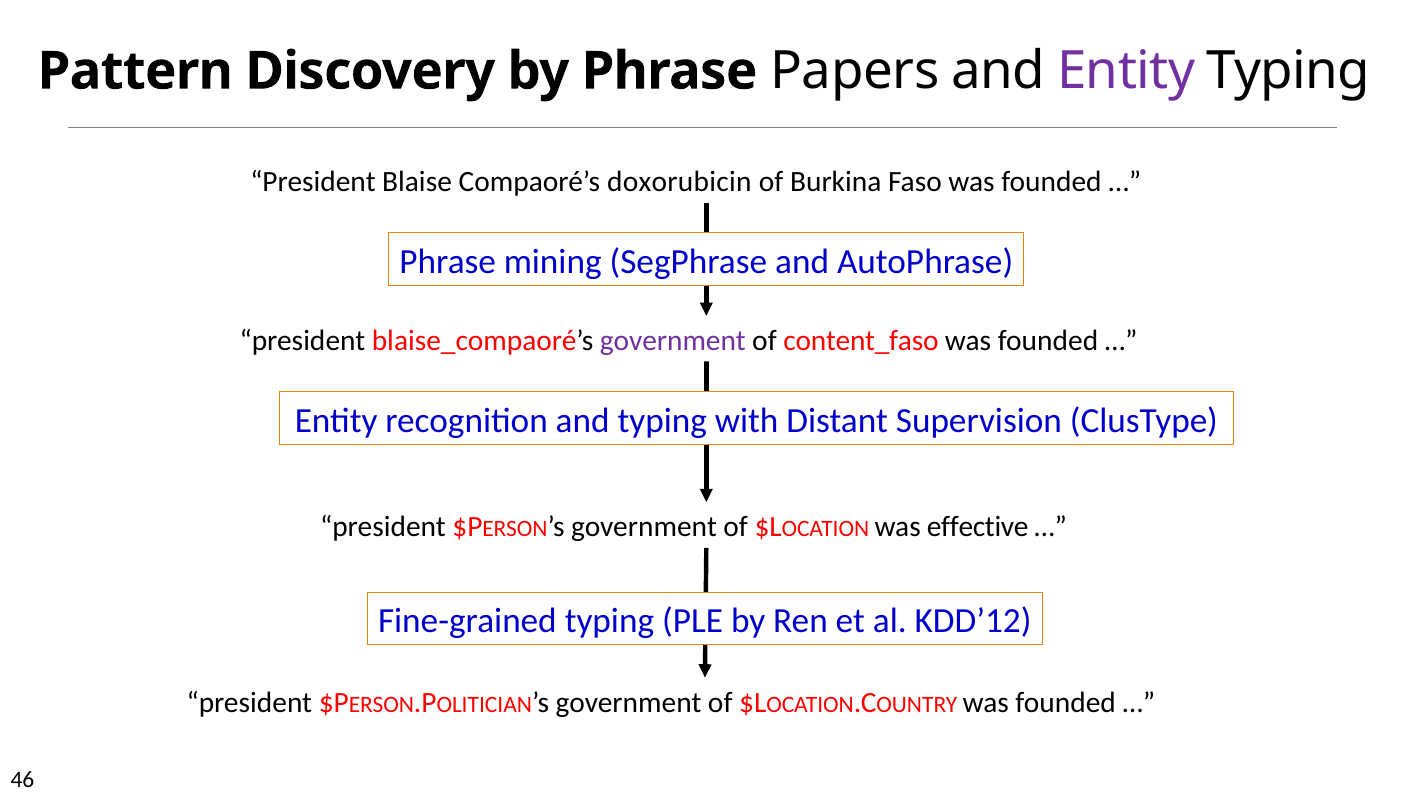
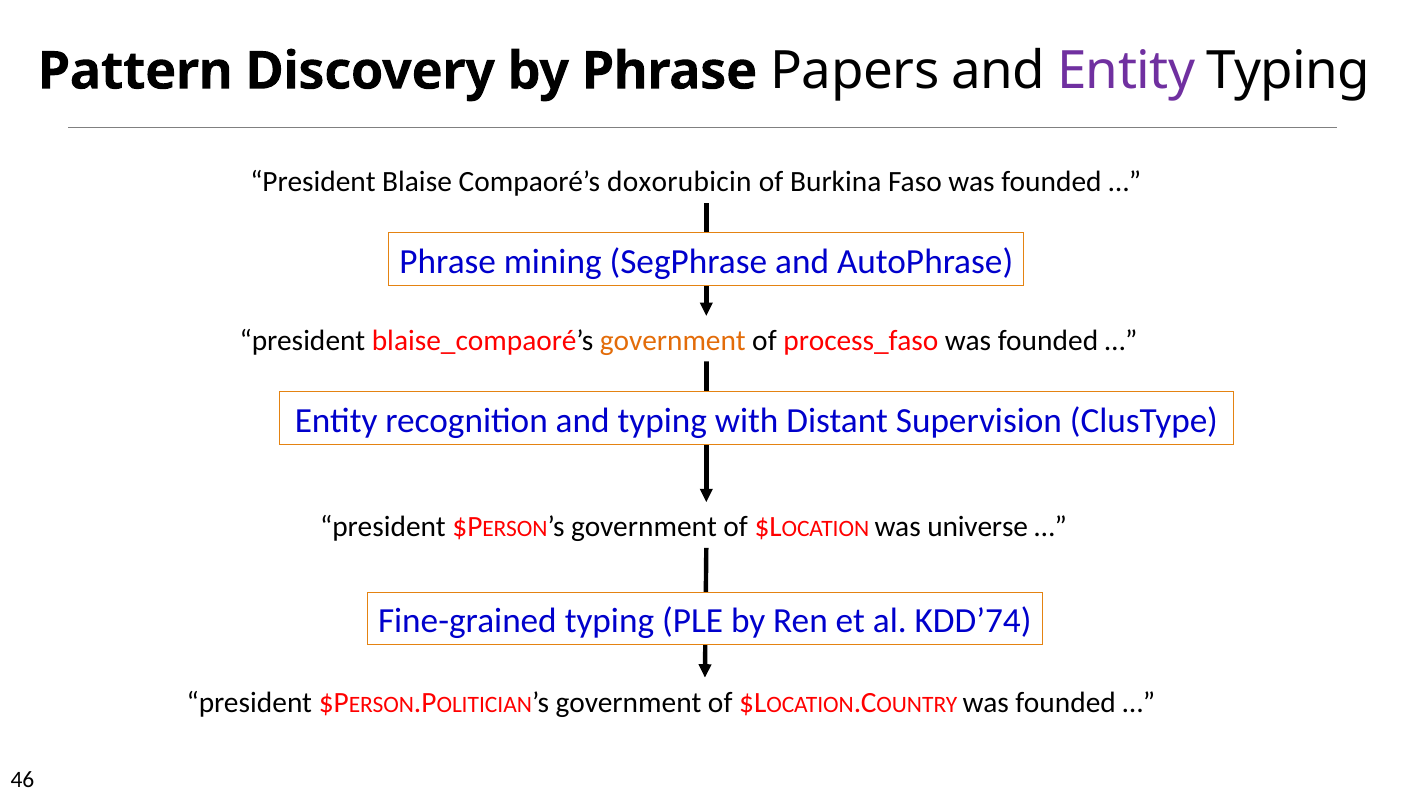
government at (673, 341) colour: purple -> orange
content_faso: content_faso -> process_faso
effective: effective -> universe
KDD’12: KDD’12 -> KDD’74
